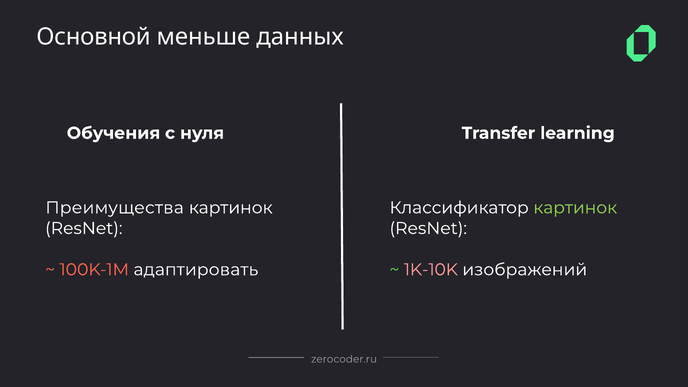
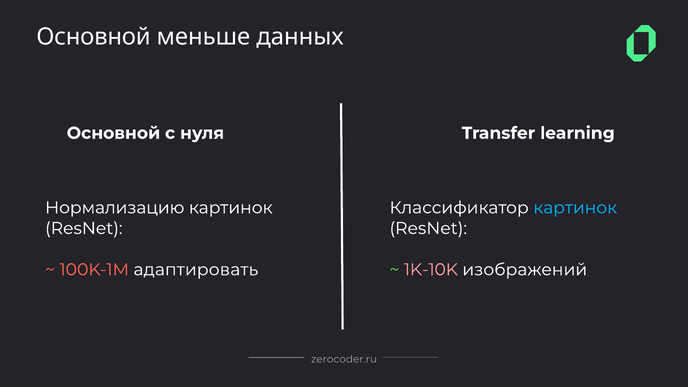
Обучения at (113, 133): Обучения -> Основной
Преимущества: Преимущества -> Нормализацию
картинок at (575, 208) colour: light green -> light blue
